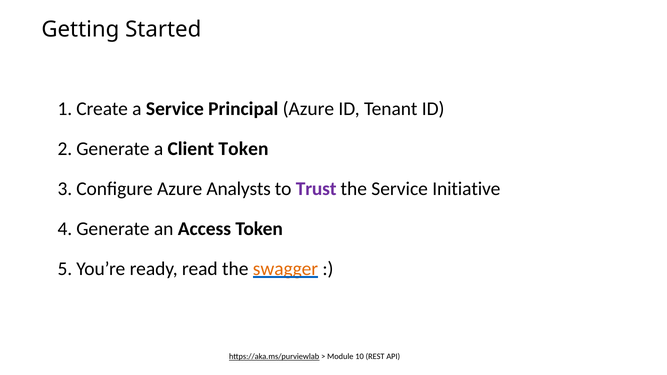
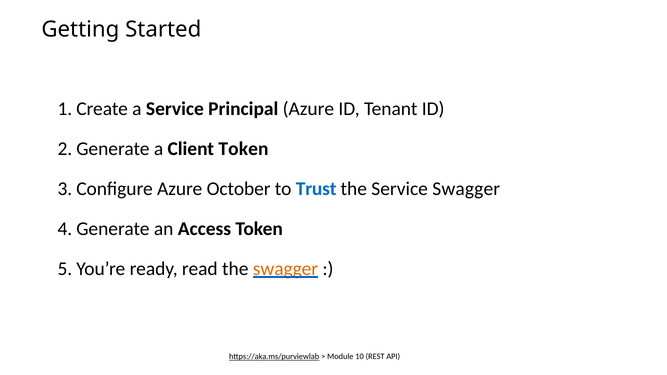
Analysts: Analysts -> October
Trust colour: purple -> blue
Service Initiative: Initiative -> Swagger
